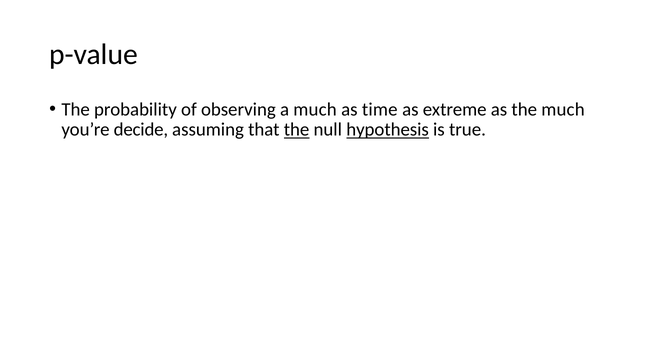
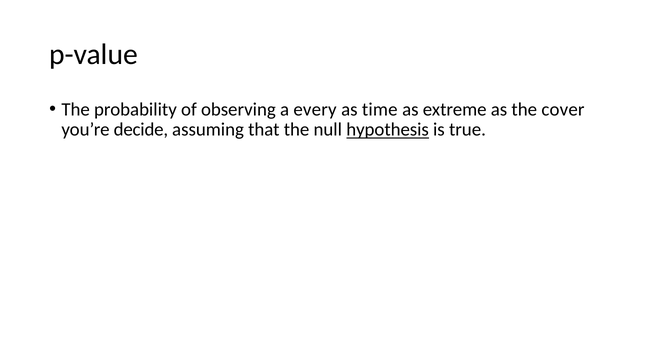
a much: much -> every
the much: much -> cover
the at (297, 130) underline: present -> none
